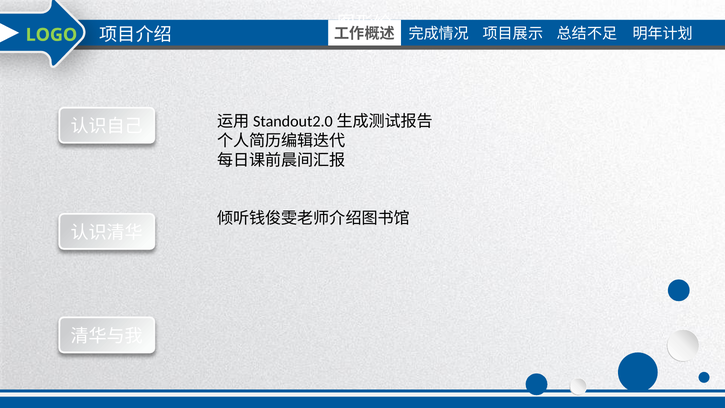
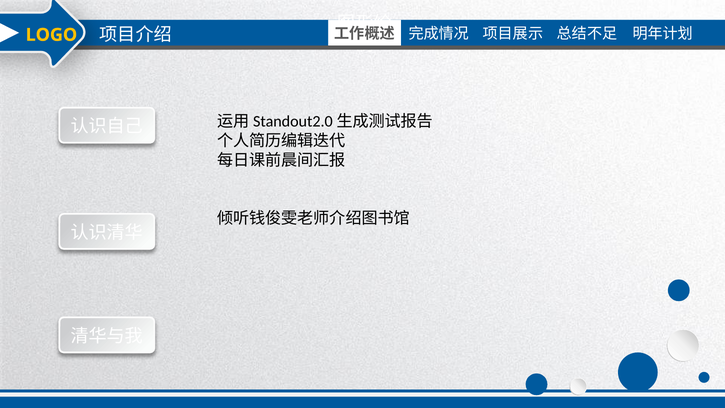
LOGO colour: light green -> yellow
